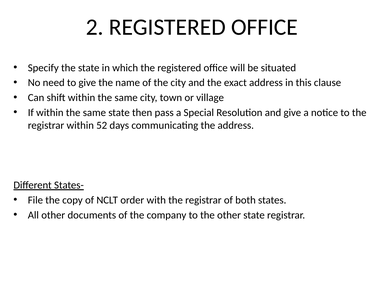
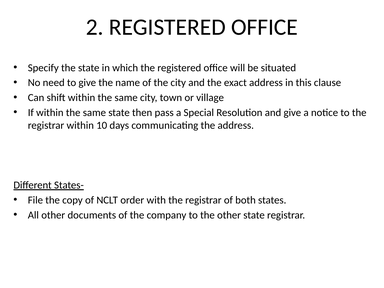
52: 52 -> 10
